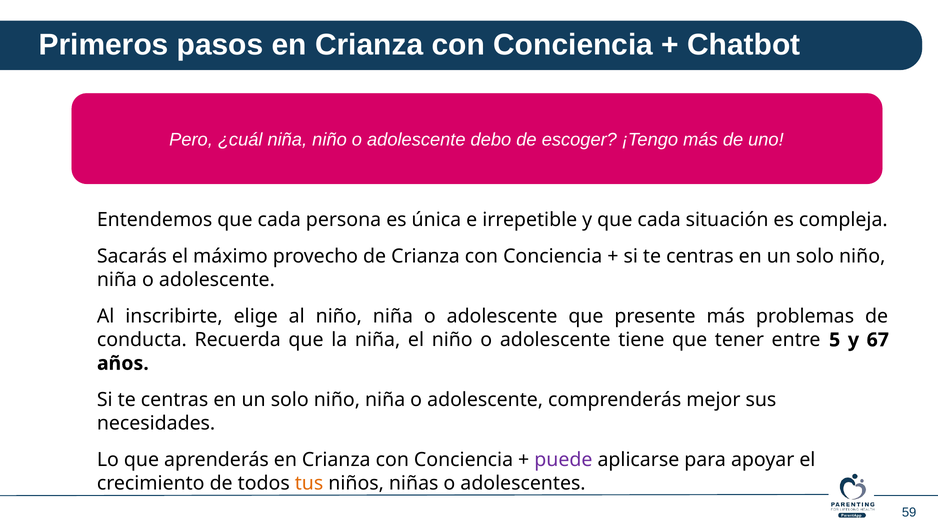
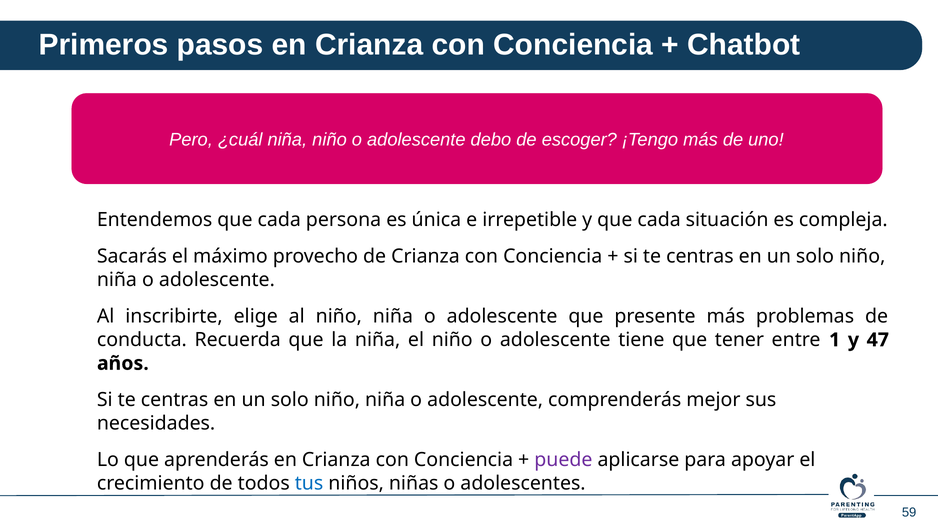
5: 5 -> 1
67: 67 -> 47
tus colour: orange -> blue
